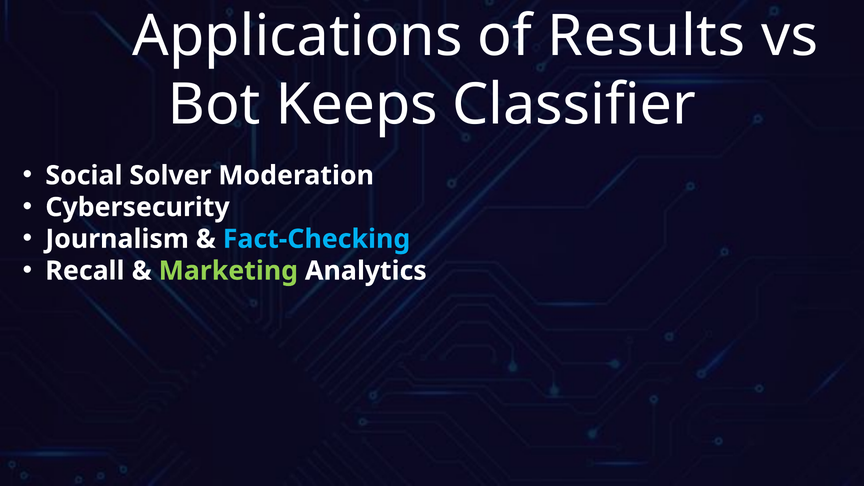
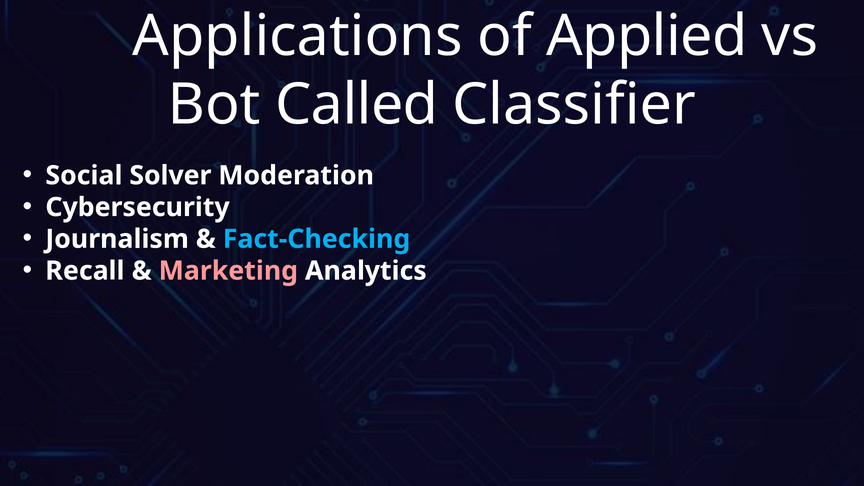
Results: Results -> Applied
Keeps: Keeps -> Called
Marketing colour: light green -> pink
